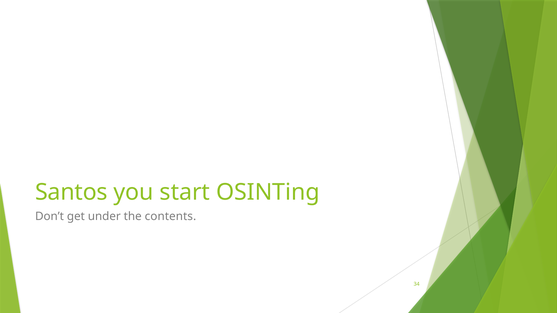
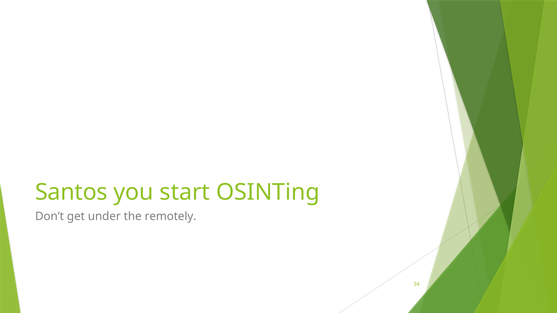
contents: contents -> remotely
